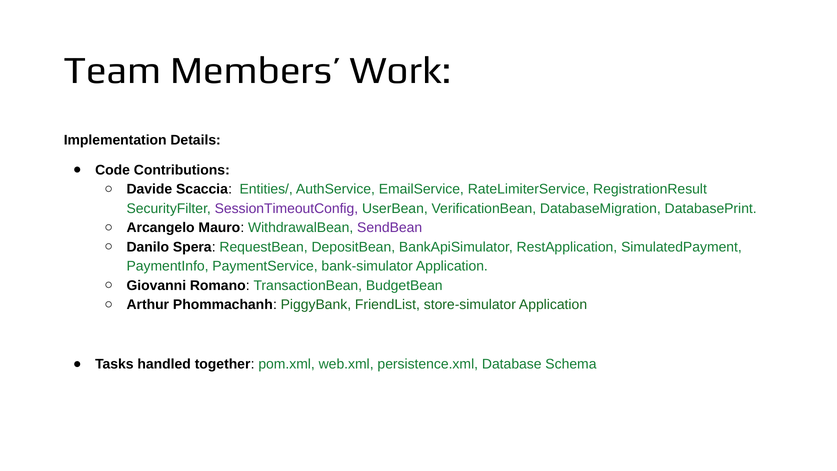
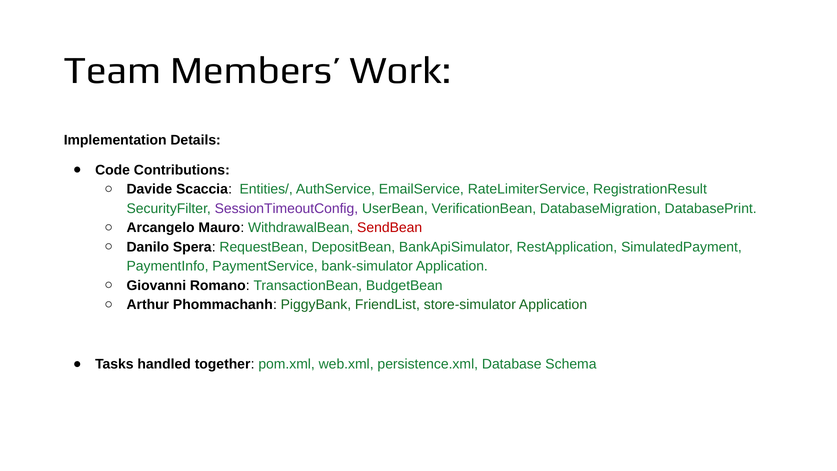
SendBean colour: purple -> red
